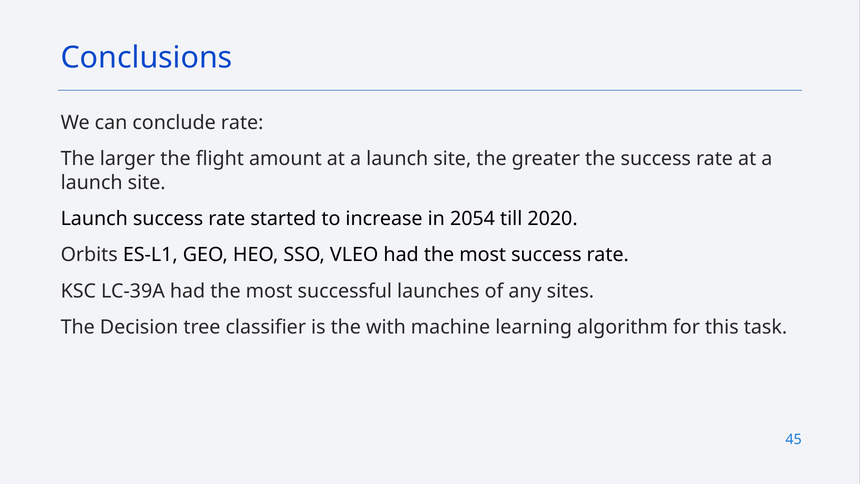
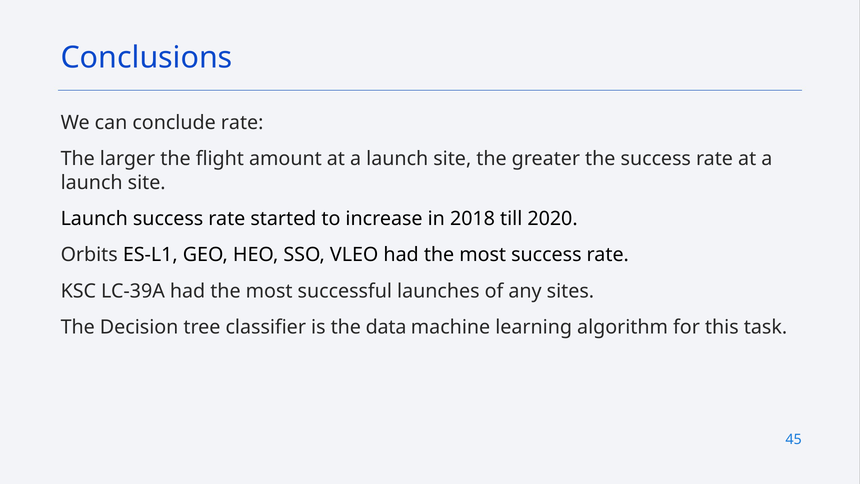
2054: 2054 -> 2018
with: with -> data
